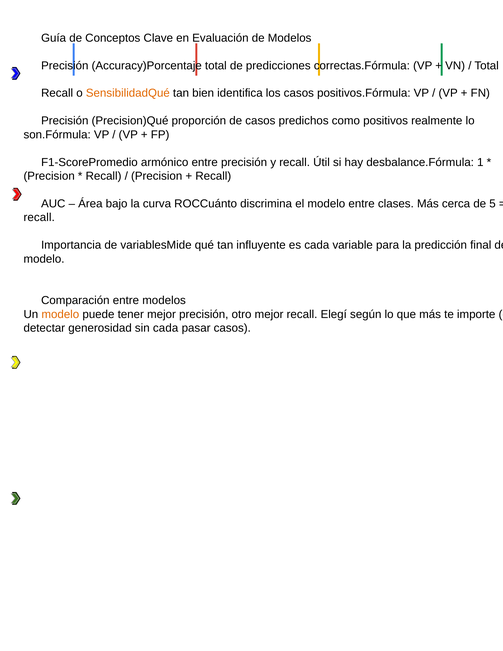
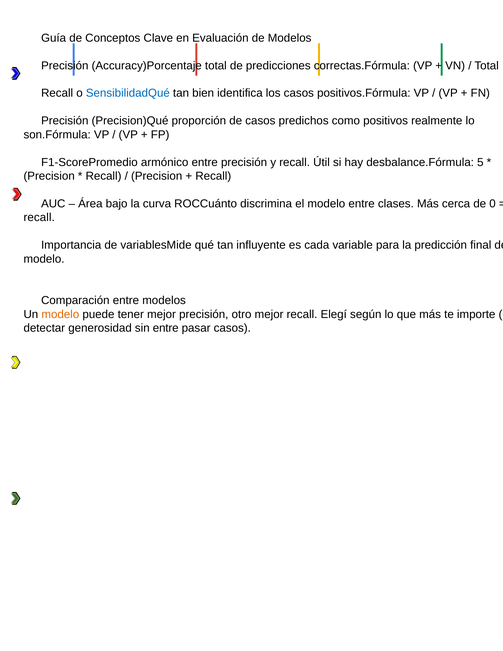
SensibilidadQué colour: orange -> blue
1: 1 -> 5
5: 5 -> 0
sin cada: cada -> entre
